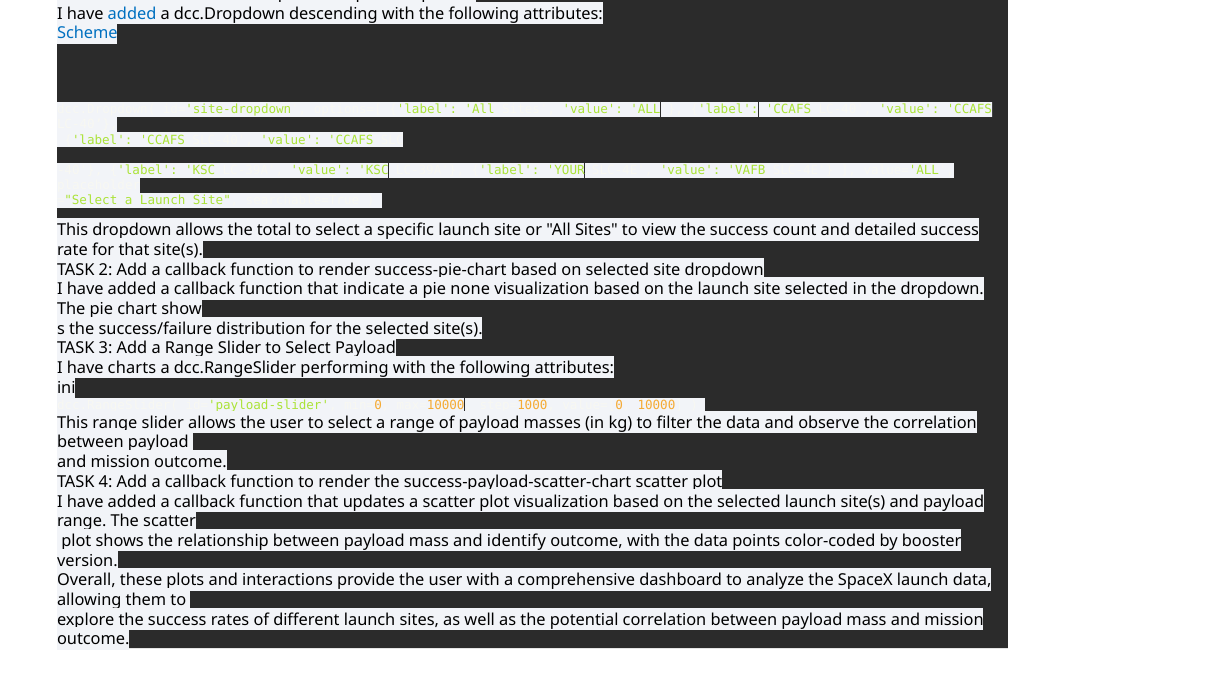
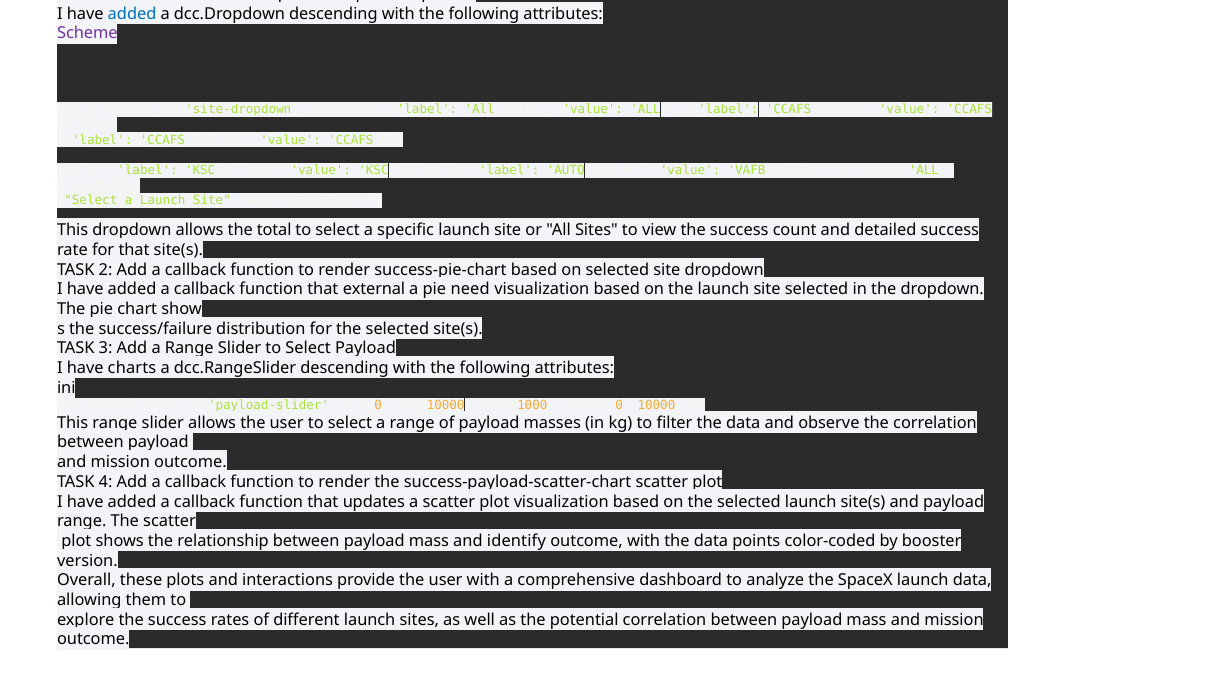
Scheme colour: blue -> purple
YOUR: YOUR -> AUTO
indicate: indicate -> external
none: none -> need
dcc.RangeSlider performing: performing -> descending
